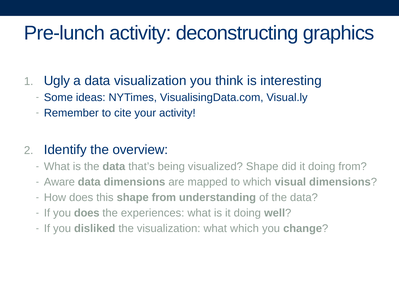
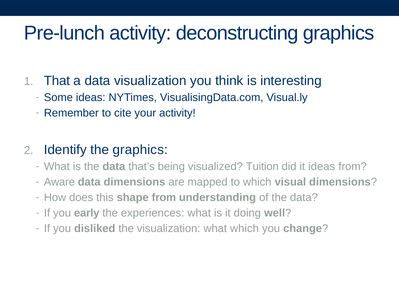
Ugly: Ugly -> That
the overview: overview -> graphics
visualized Shape: Shape -> Tuition
did it doing: doing -> ideas
you does: does -> early
